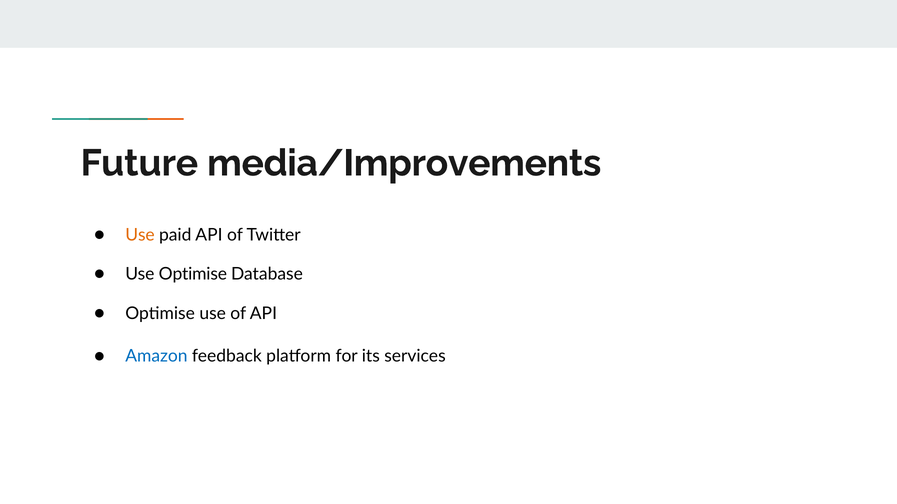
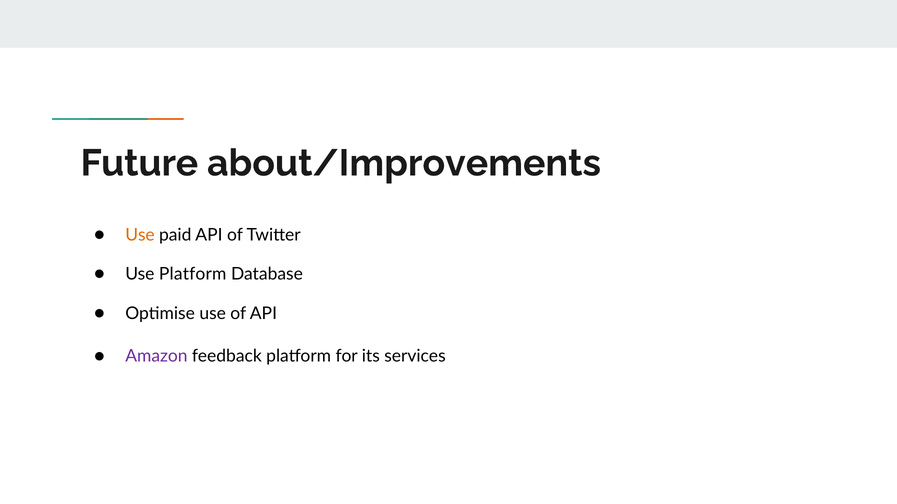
media/Improvements: media/Improvements -> about/Improvements
Use Optimise: Optimise -> Platform
Amazon colour: blue -> purple
